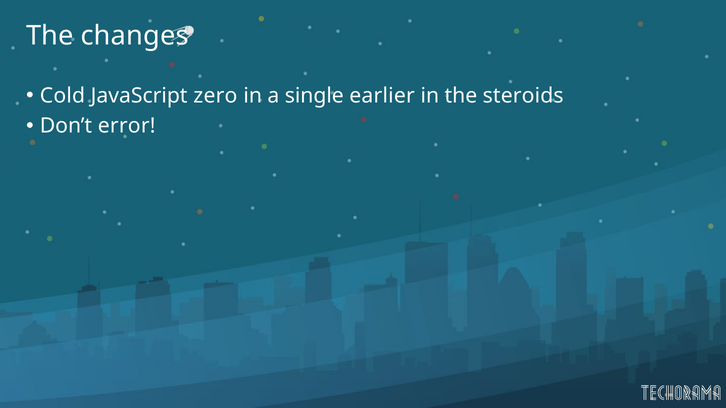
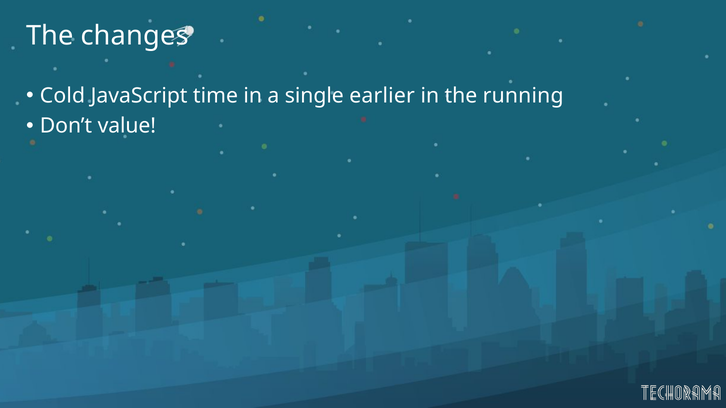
zero: zero -> time
steroids: steroids -> running
error: error -> value
